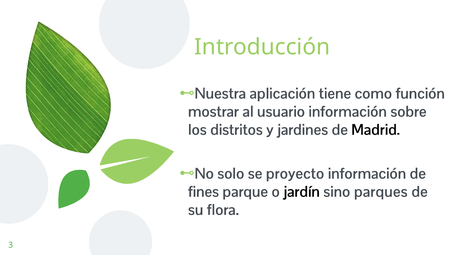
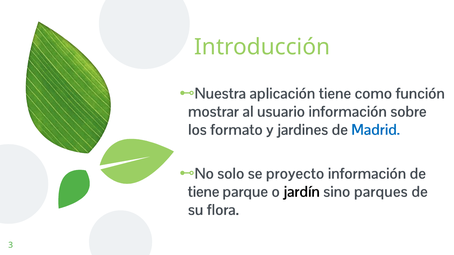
distritos: distritos -> formato
Madrid colour: black -> blue
fines at (203, 192): fines -> tiene
